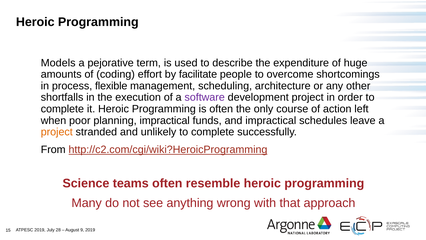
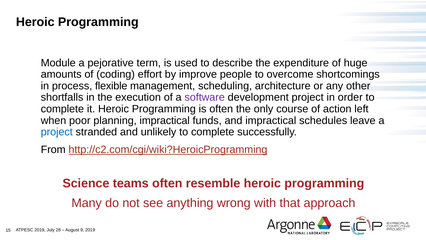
Models: Models -> Module
facilitate: facilitate -> improve
project at (57, 132) colour: orange -> blue
